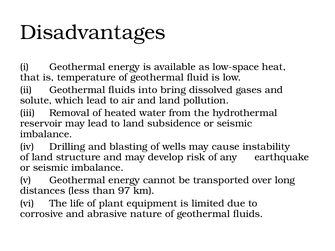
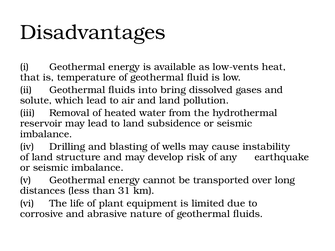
low-space: low-space -> low-vents
97: 97 -> 31
